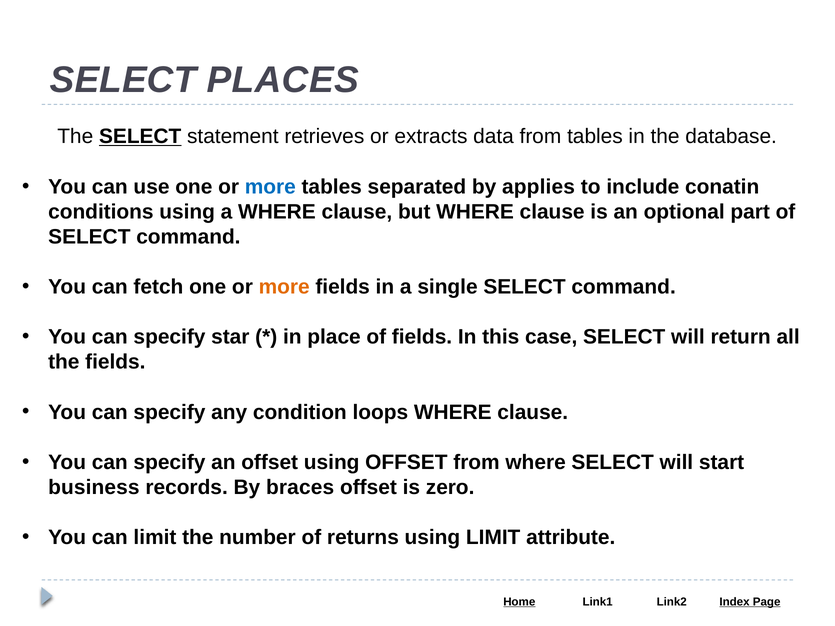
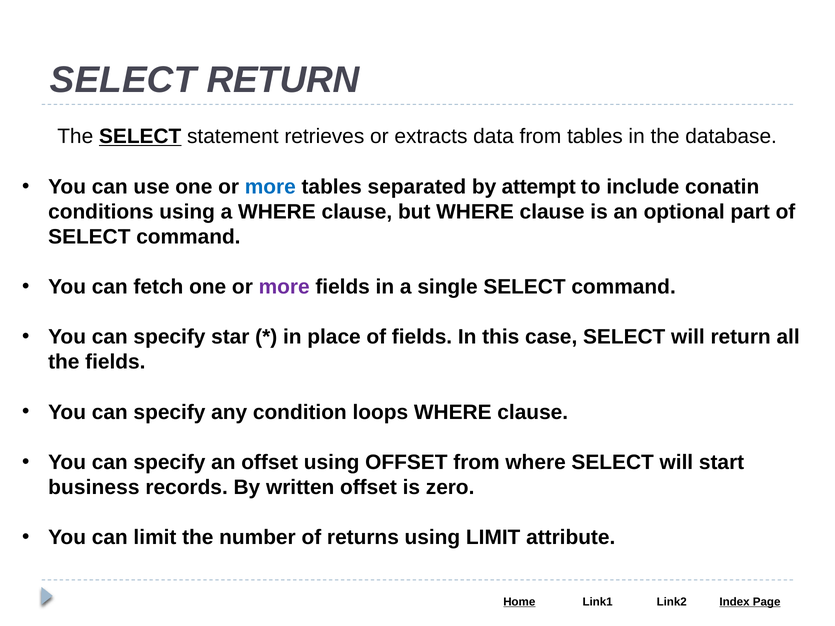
SELECT PLACES: PLACES -> RETURN
applies: applies -> attempt
more at (284, 287) colour: orange -> purple
braces: braces -> written
